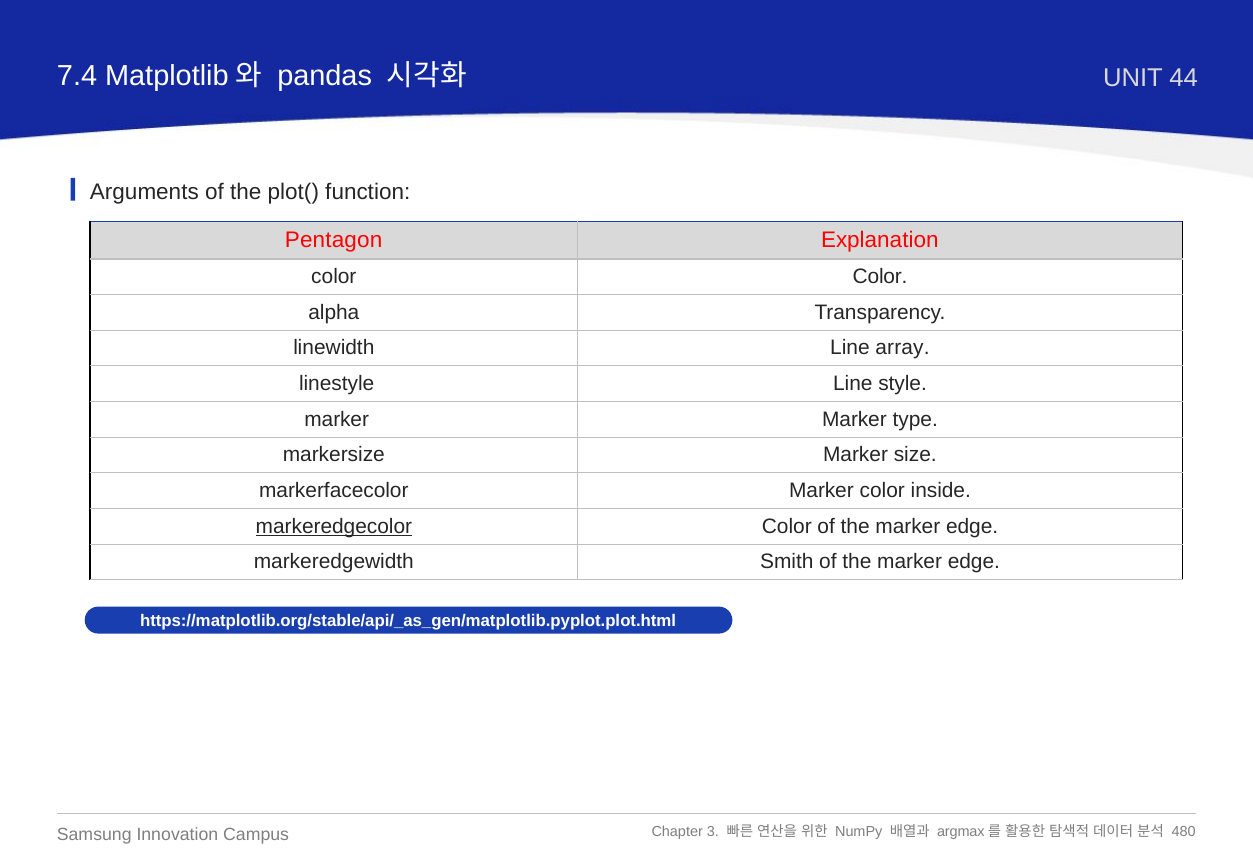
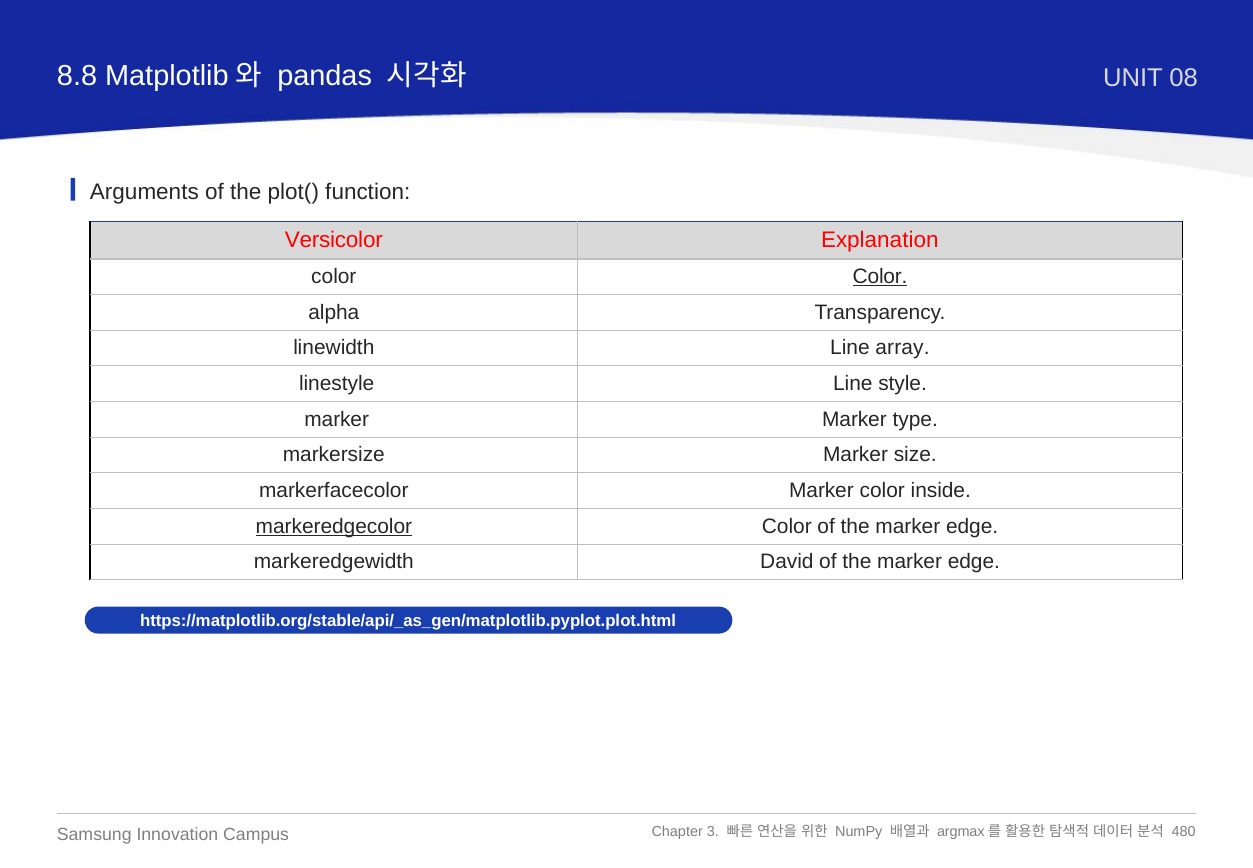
7.4: 7.4 -> 8.8
44: 44 -> 08
Pentagon: Pentagon -> Versicolor
Color at (880, 277) underline: none -> present
Smith: Smith -> David
